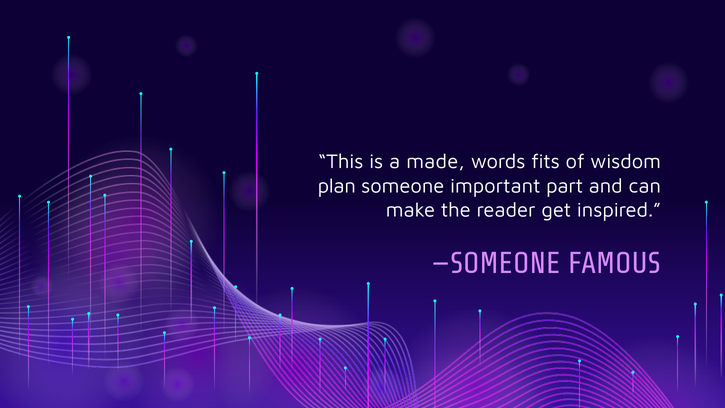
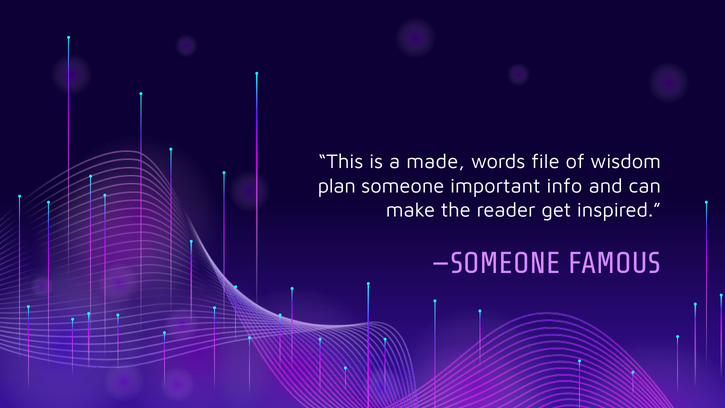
fits: fits -> file
part: part -> info
